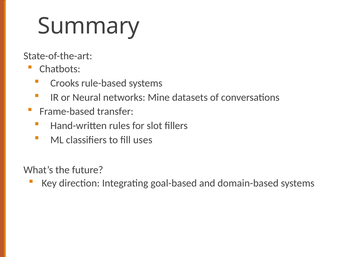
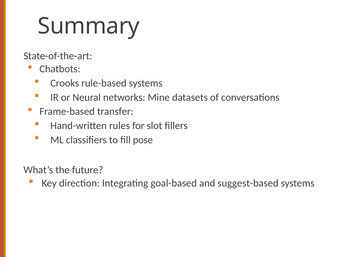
uses: uses -> pose
domain-based: domain-based -> suggest-based
